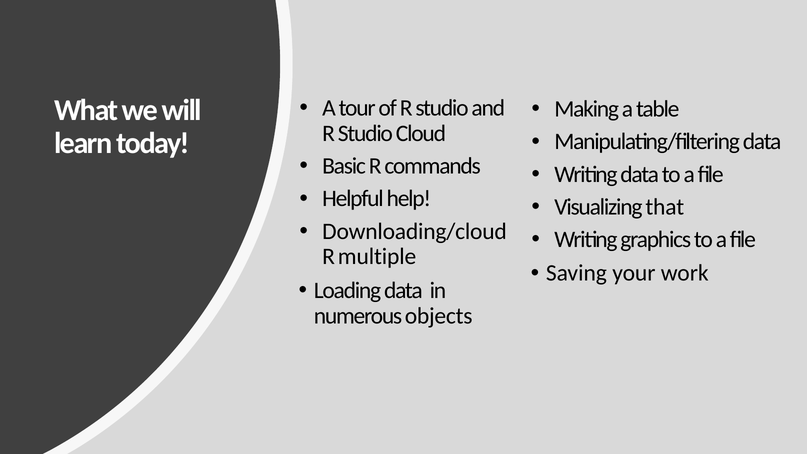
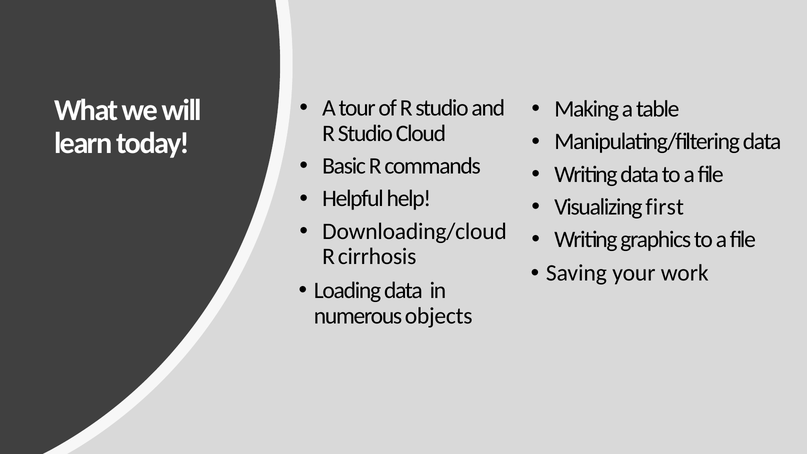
that: that -> first
multiple: multiple -> cirrhosis
